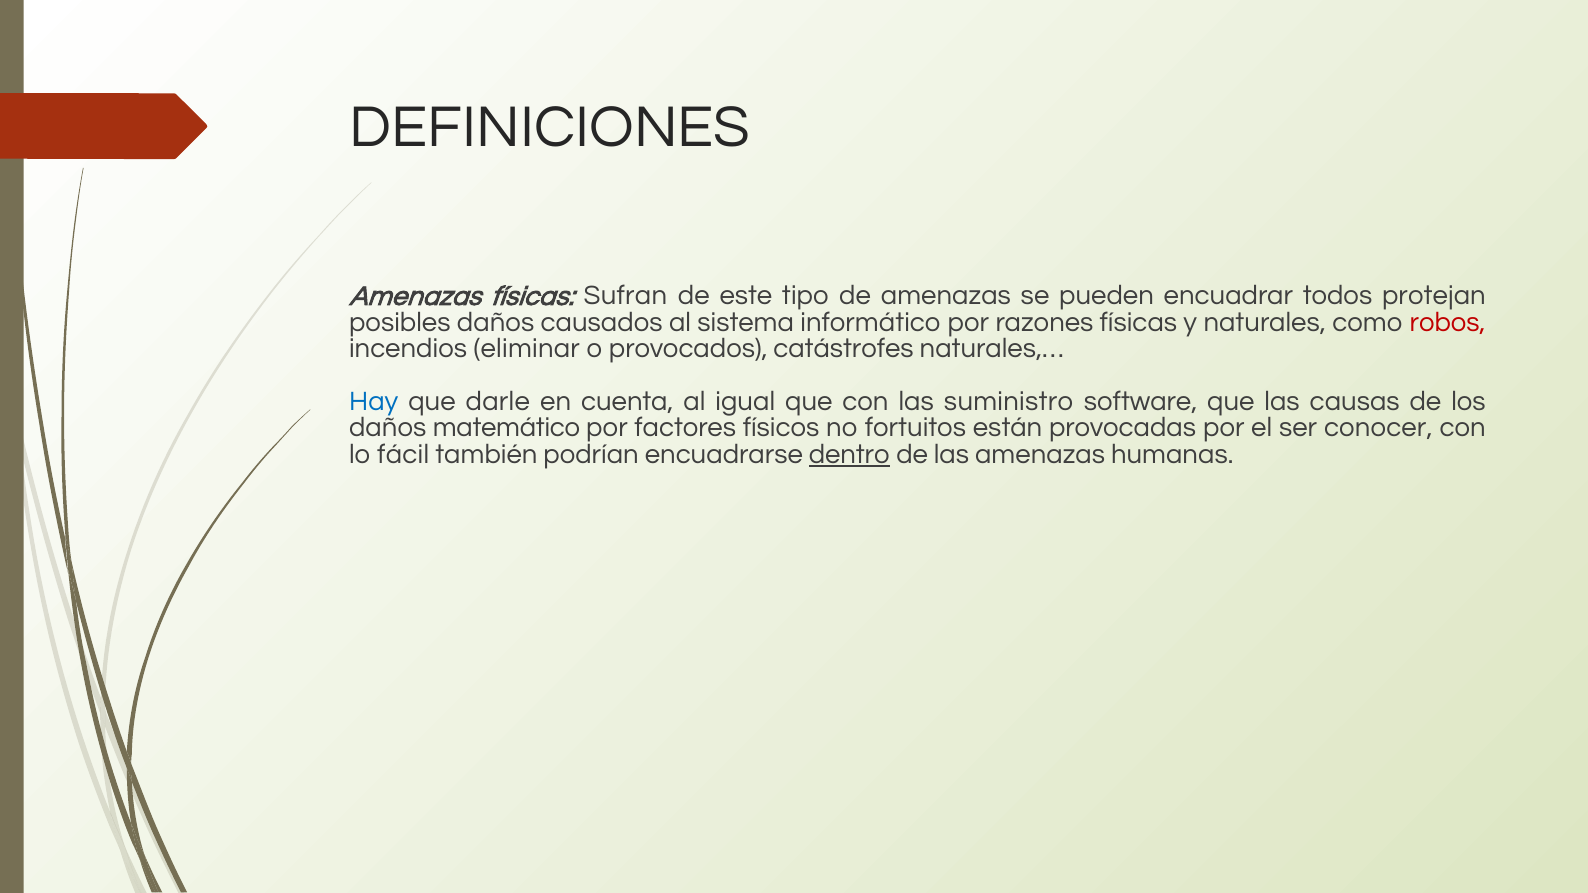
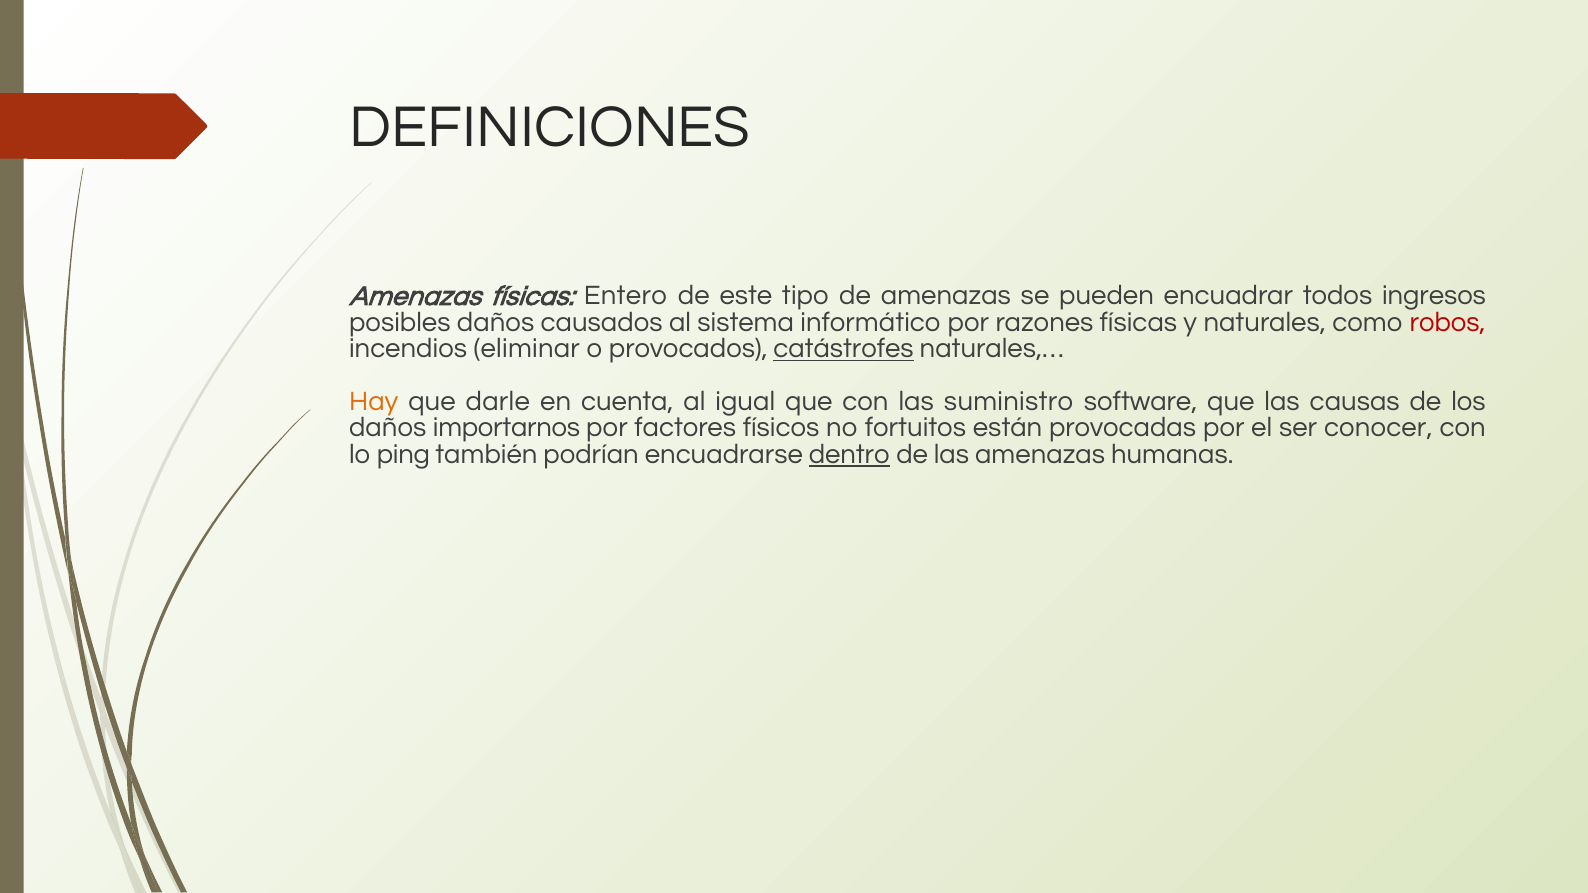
Sufran: Sufran -> Entero
protejan: protejan -> ingresos
catástrofes underline: none -> present
Hay colour: blue -> orange
matemático: matemático -> importarnos
fácil: fácil -> ping
